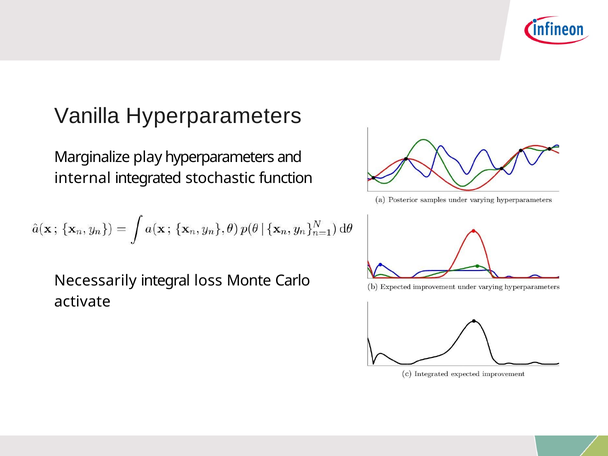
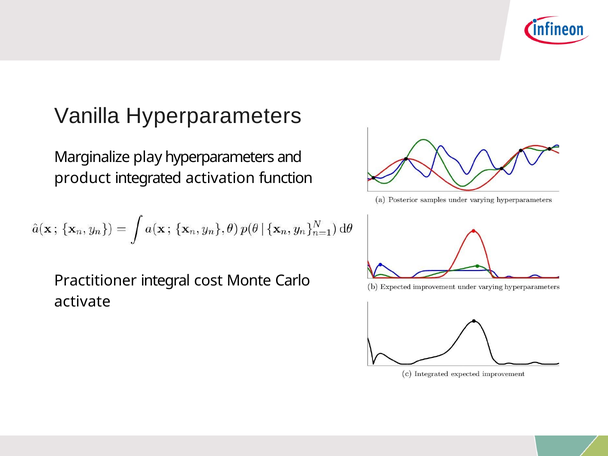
internal: internal -> product
stochastic: stochastic -> activation
Necessarily: Necessarily -> Practitioner
loss: loss -> cost
